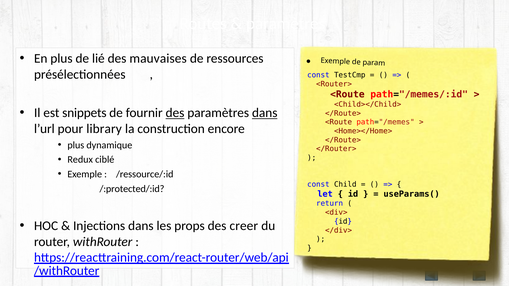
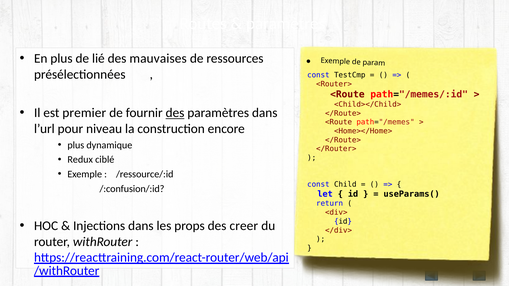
snippets: snippets -> premier
dans at (265, 113) underline: present -> none
library: library -> niveau
/:protected/:id: /:protected/:id -> /:confusion/:id
